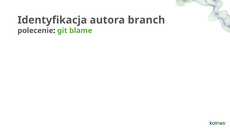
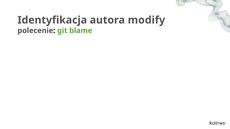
branch: branch -> modify
